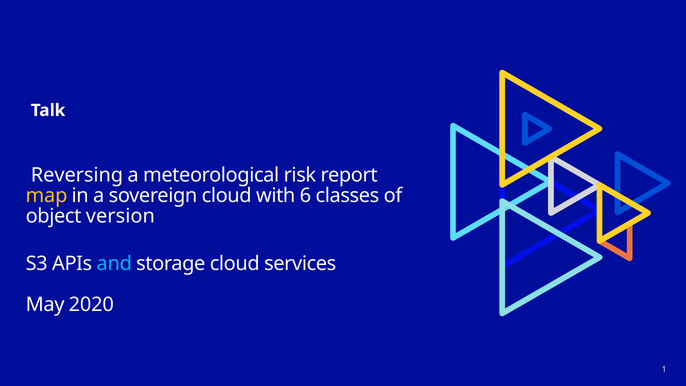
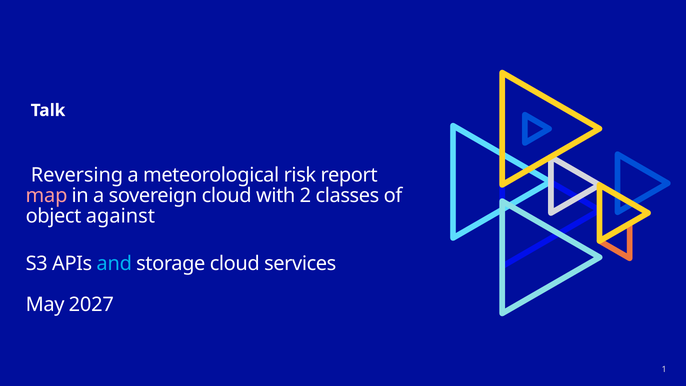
map colour: yellow -> pink
6: 6 -> 2
version: version -> against
2020: 2020 -> 2027
